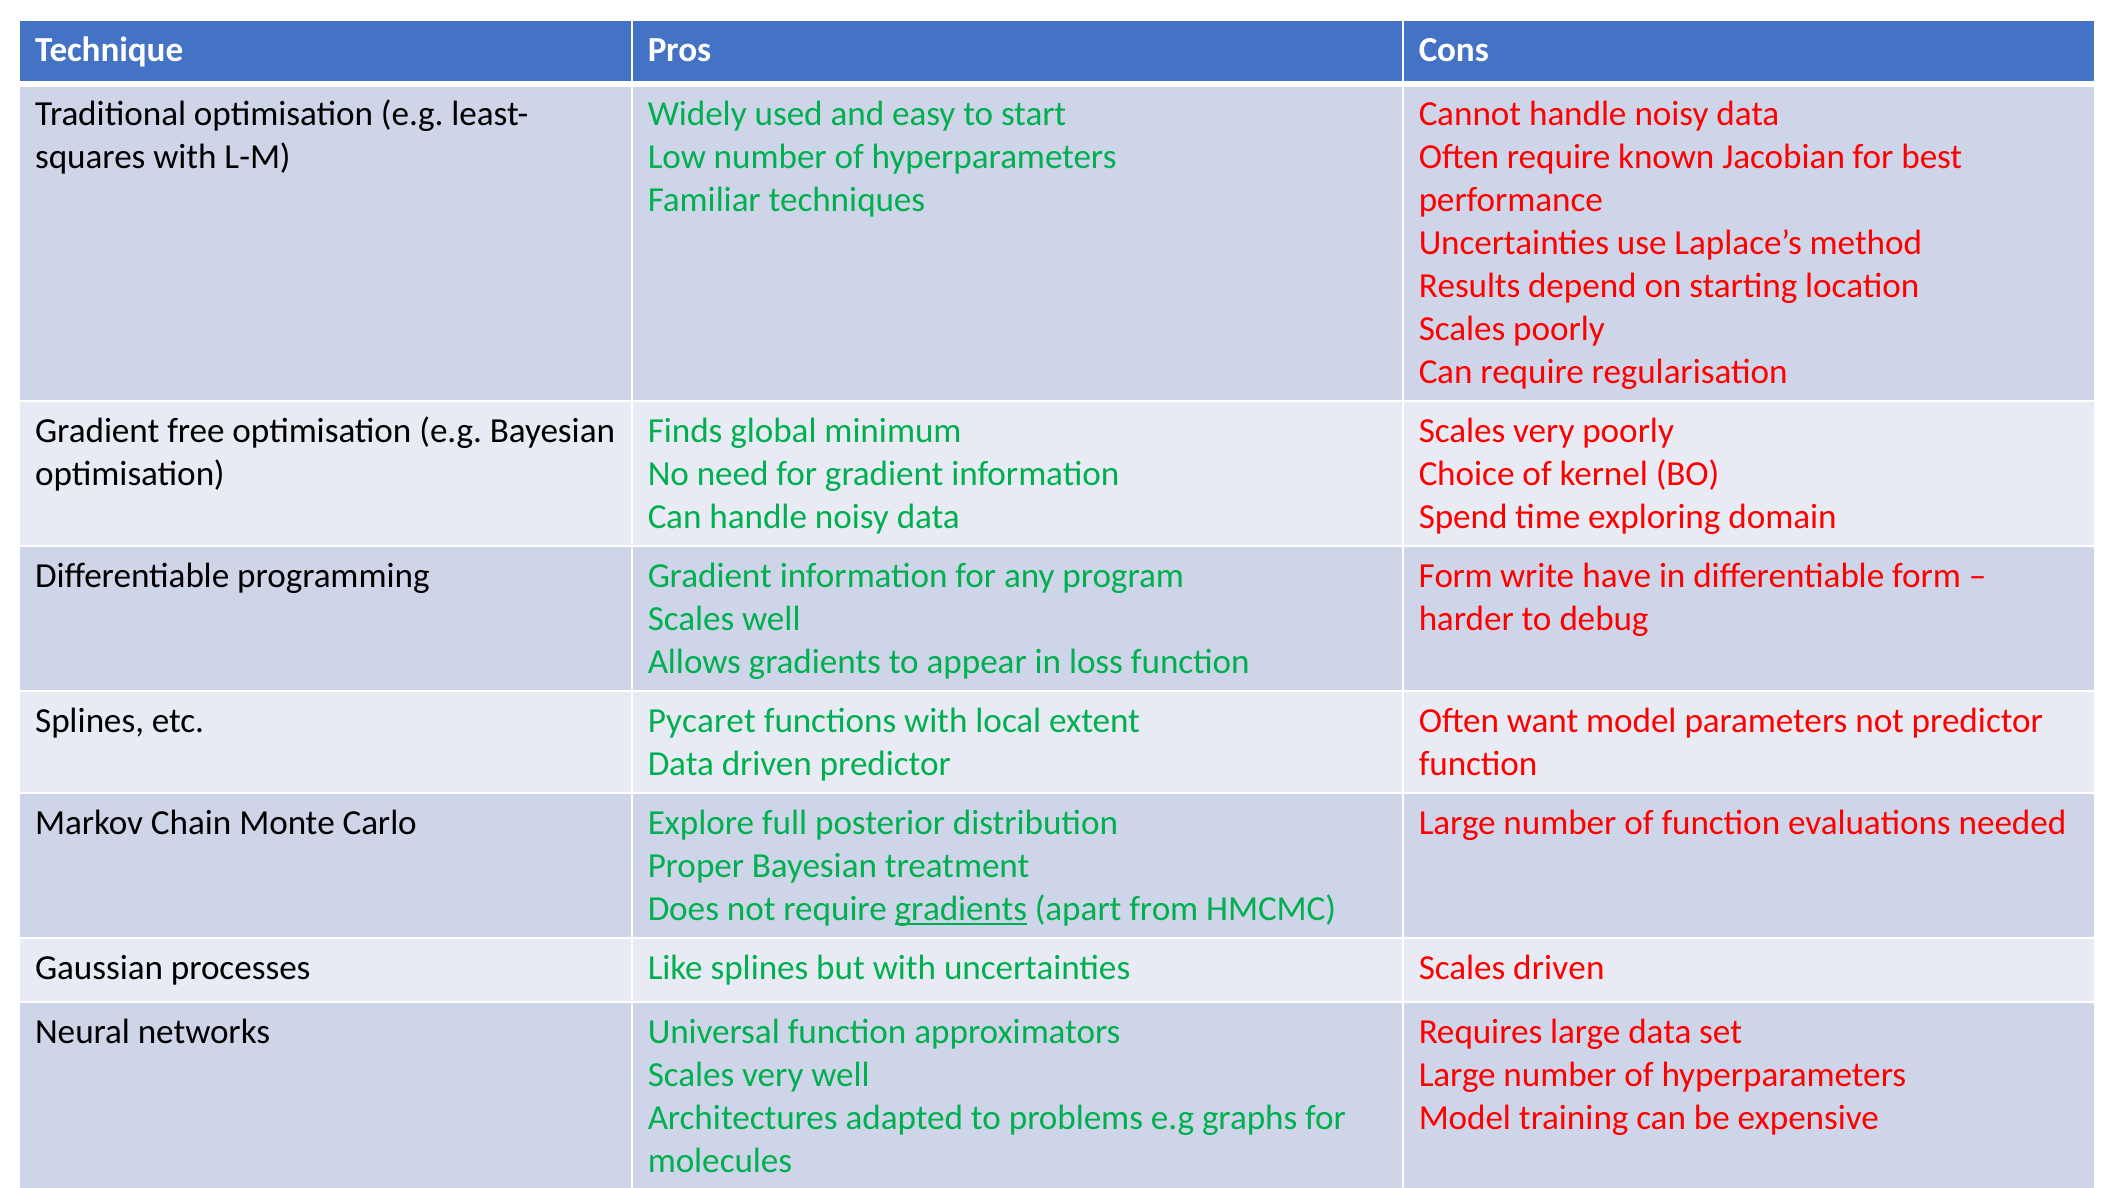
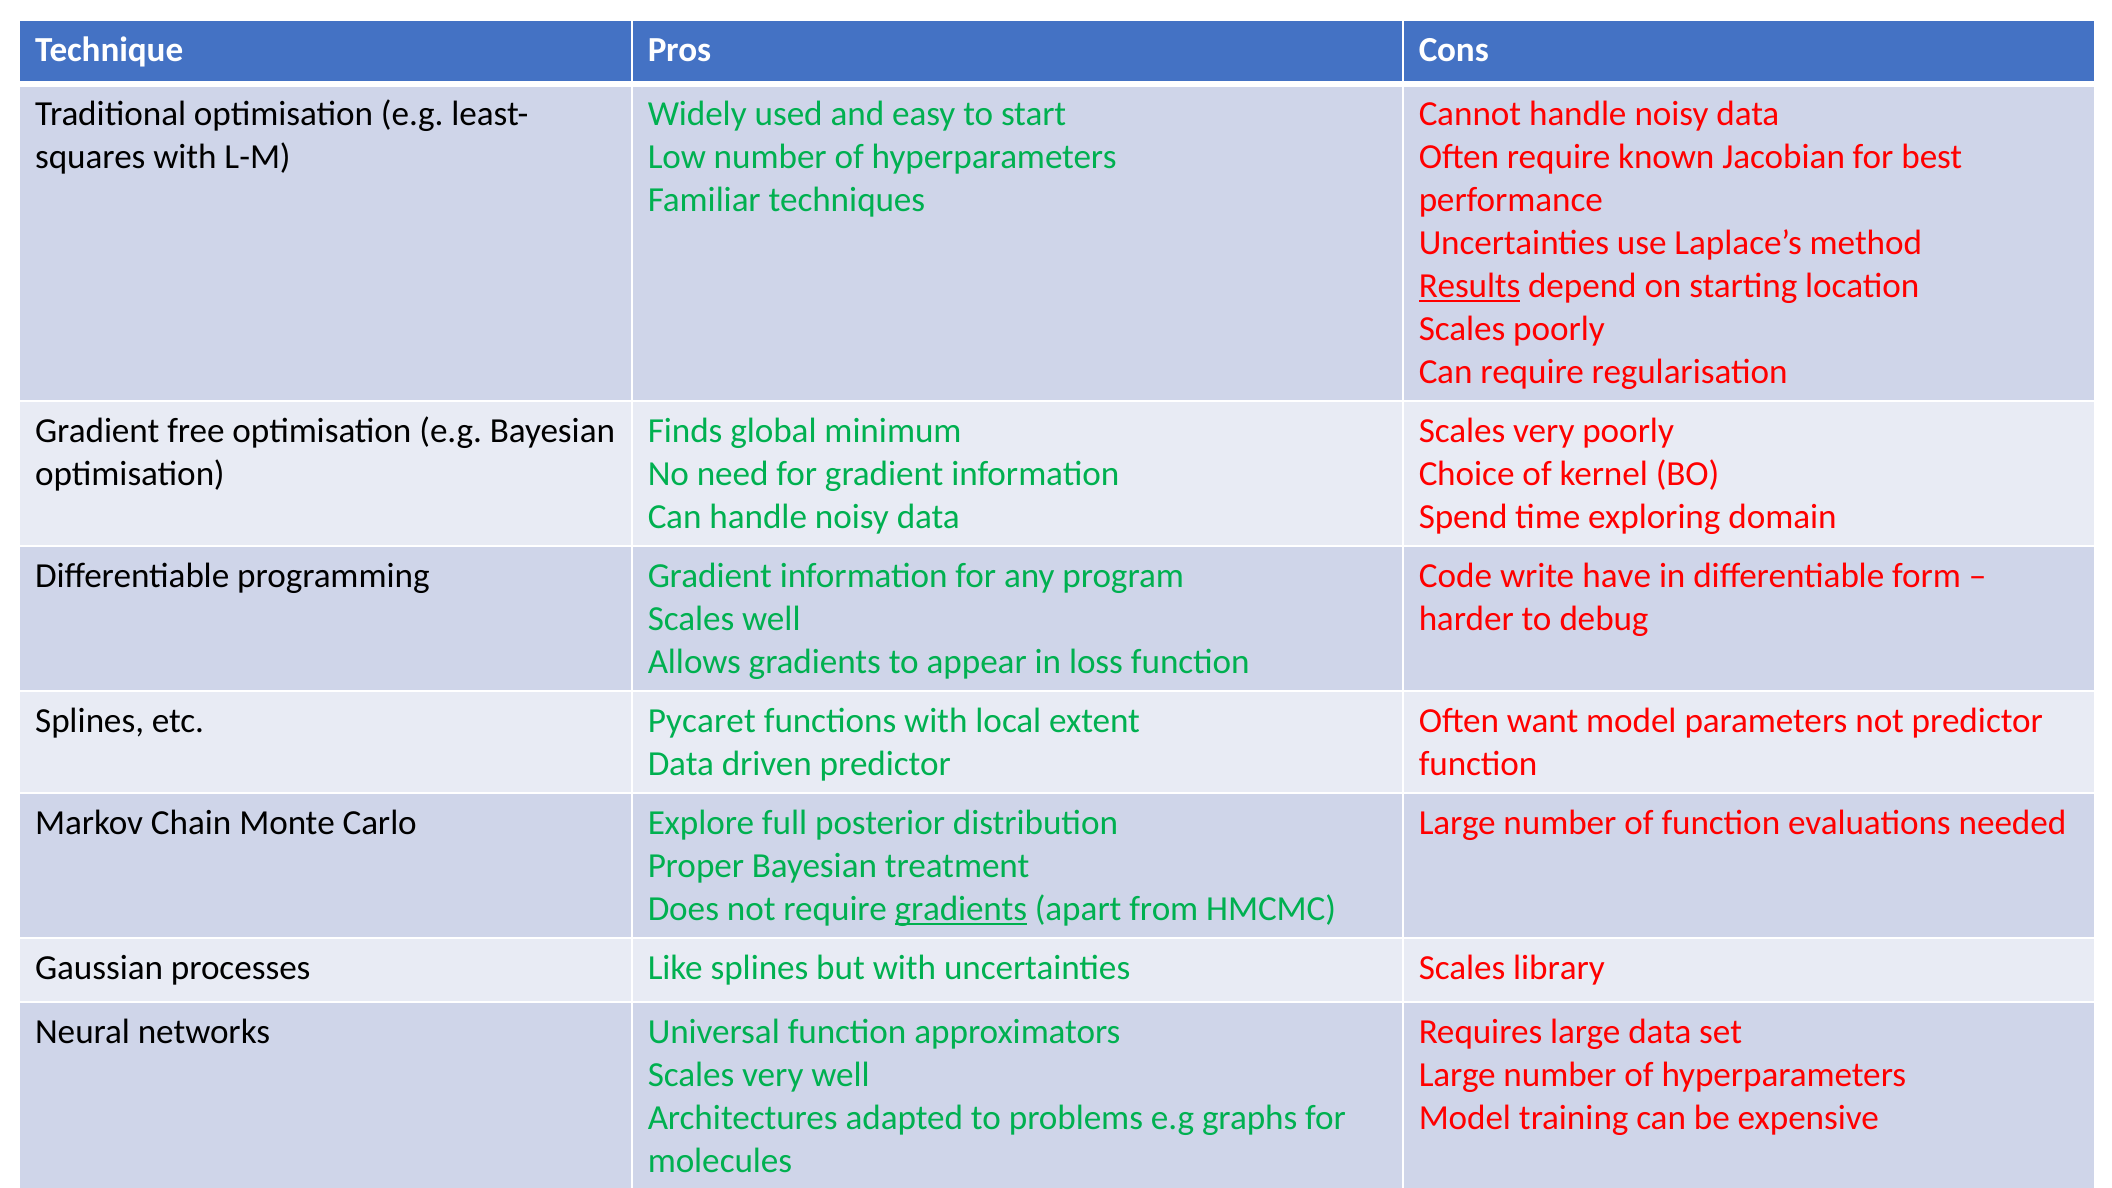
Results underline: none -> present
Form at (1456, 576): Form -> Code
Scales driven: driven -> library
